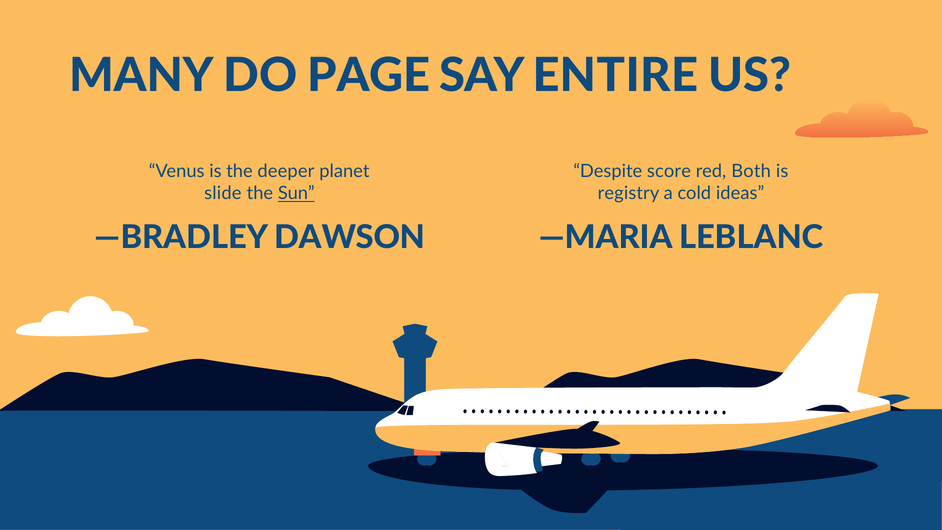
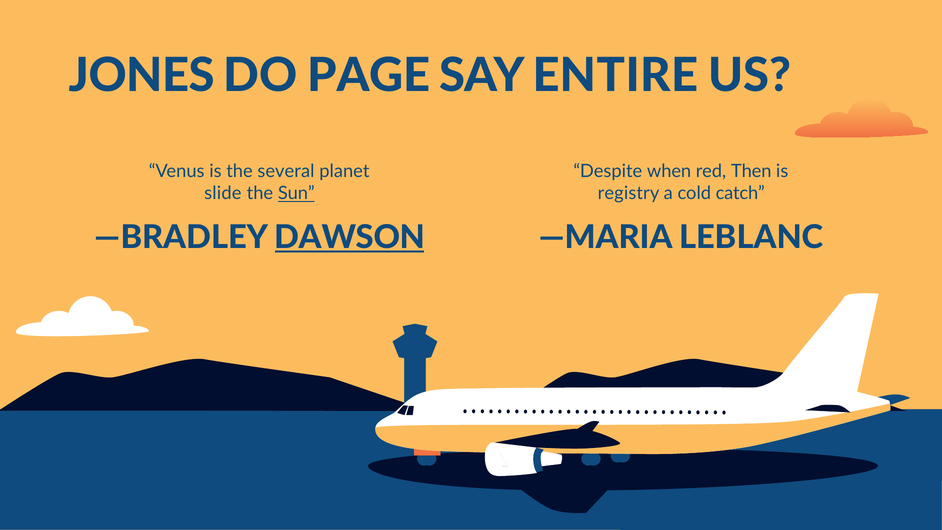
MANY: MANY -> JONES
deeper: deeper -> several
score: score -> when
Both: Both -> Then
ideas: ideas -> catch
DAWSON underline: none -> present
